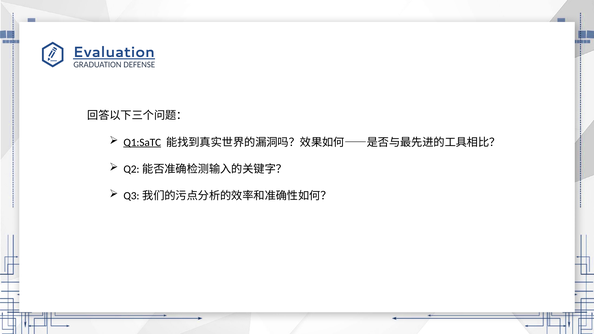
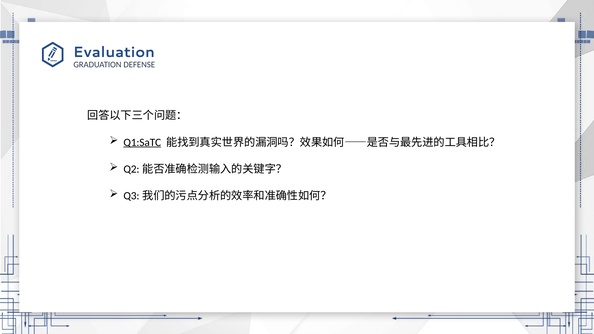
Evaluation underline: present -> none
